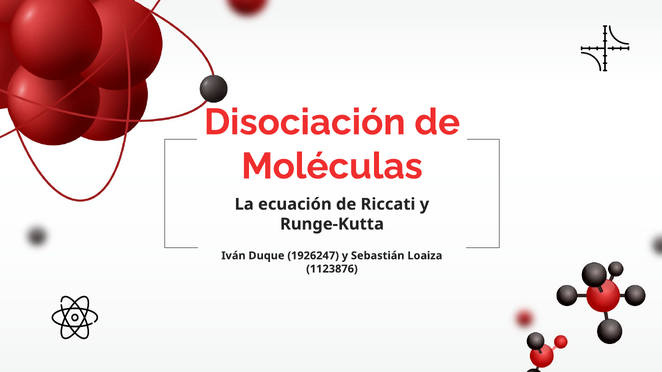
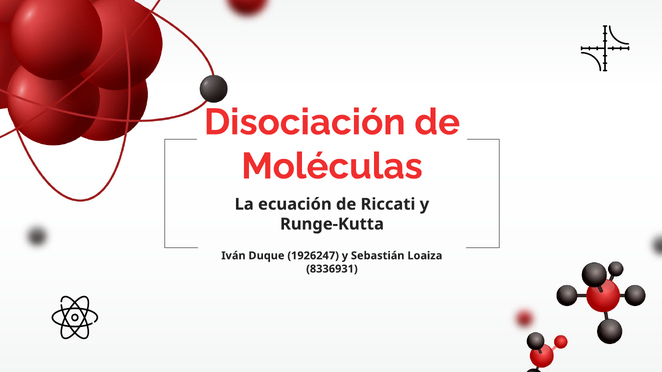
1123876: 1123876 -> 8336931
